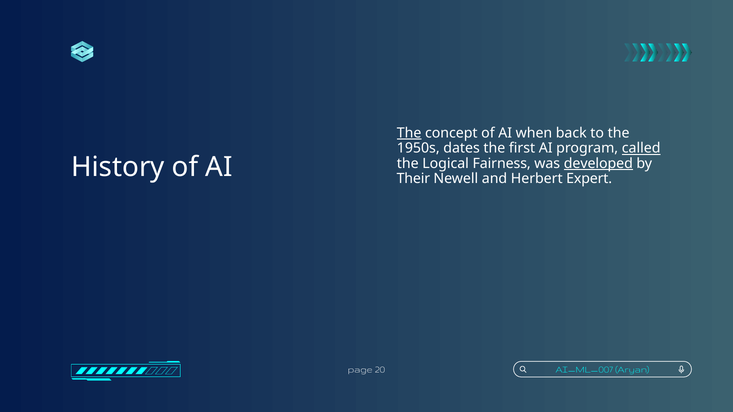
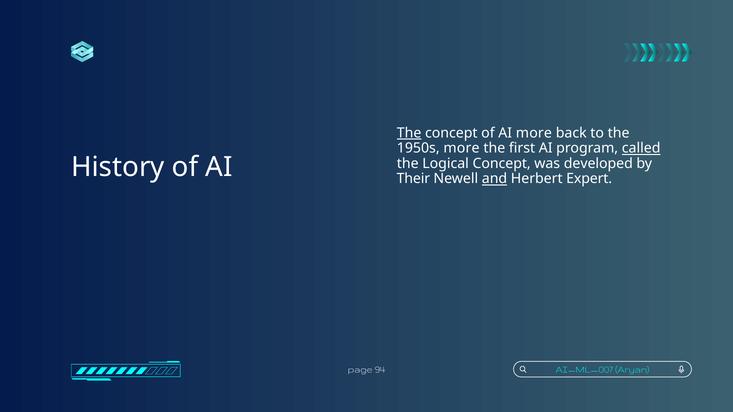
AI when: when -> more
1950s dates: dates -> more
Logical Fairness: Fairness -> Concept
developed underline: present -> none
and underline: none -> present
20: 20 -> 94
